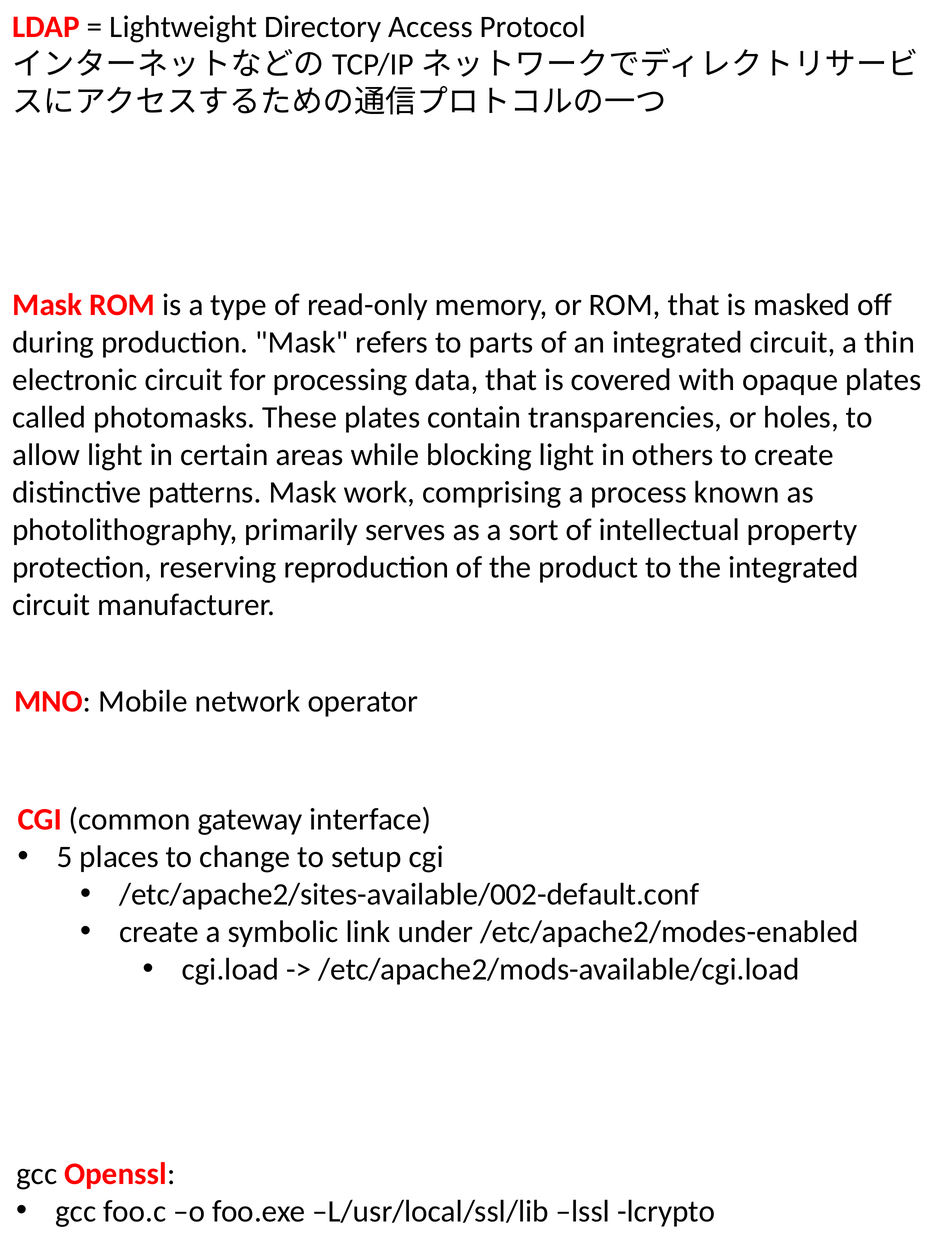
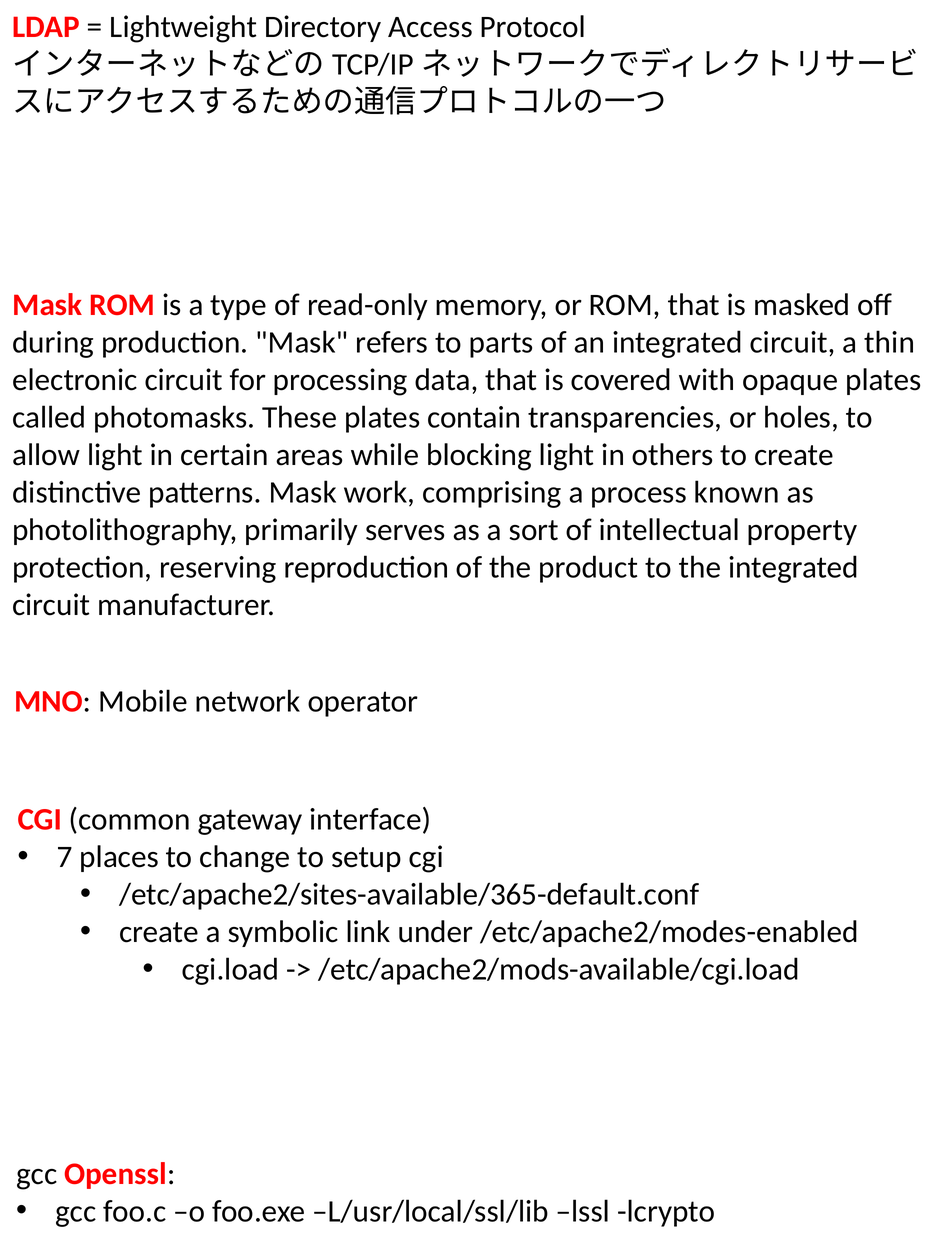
5: 5 -> 7
/etc/apache2/sites-available/002-default.conf: /etc/apache2/sites-available/002-default.conf -> /etc/apache2/sites-available/365-default.conf
